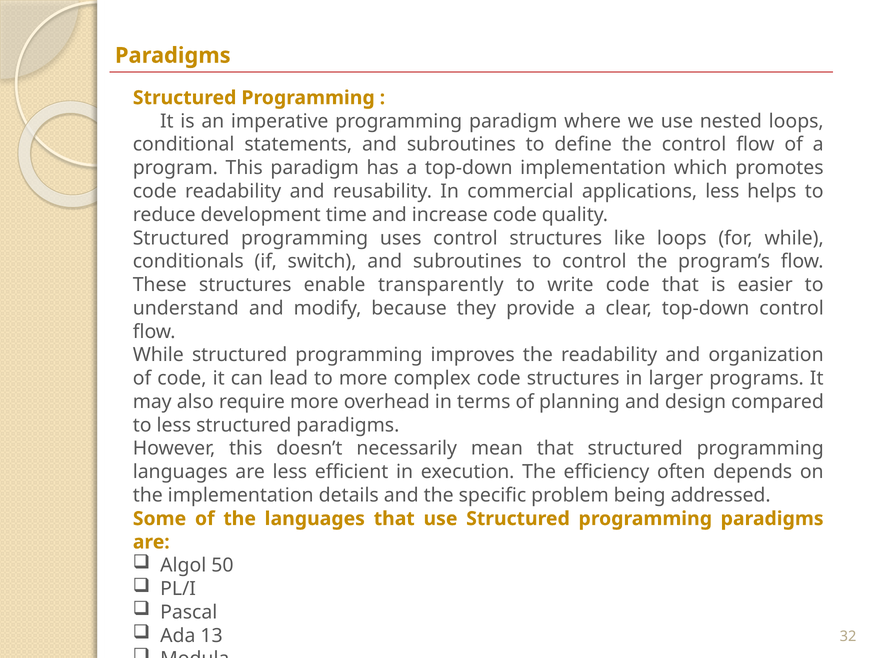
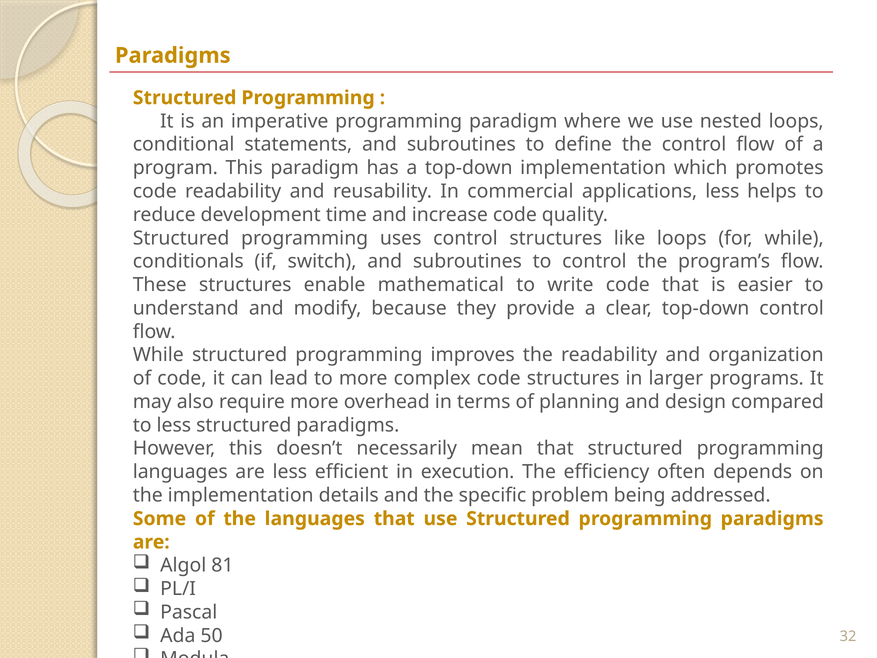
transparently: transparently -> mathematical
50: 50 -> 81
13: 13 -> 50
